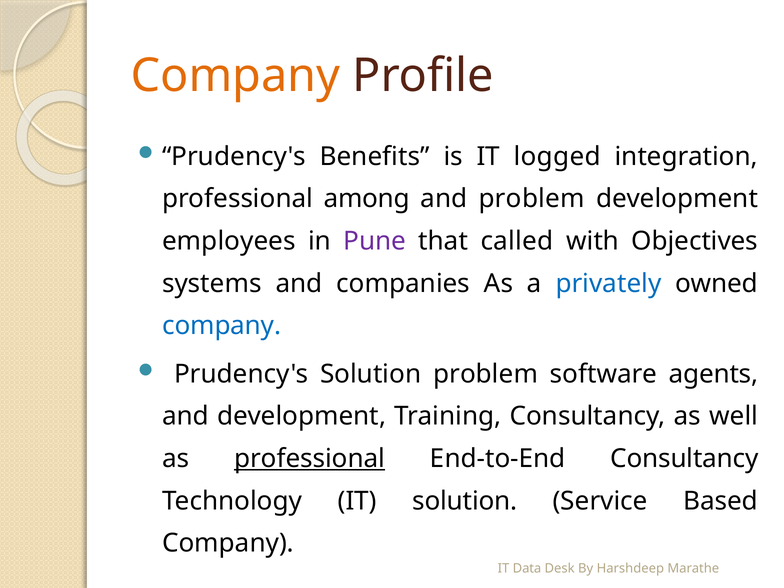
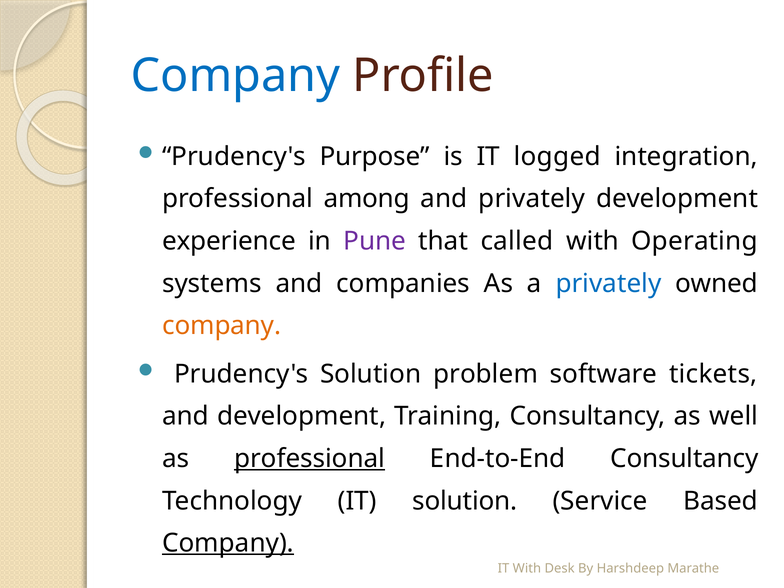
Company at (235, 76) colour: orange -> blue
Benefits: Benefits -> Purpose
and problem: problem -> privately
employees: employees -> experience
Objectives: Objectives -> Operating
company at (222, 326) colour: blue -> orange
agents: agents -> tickets
Company at (228, 543) underline: none -> present
IT Data: Data -> With
